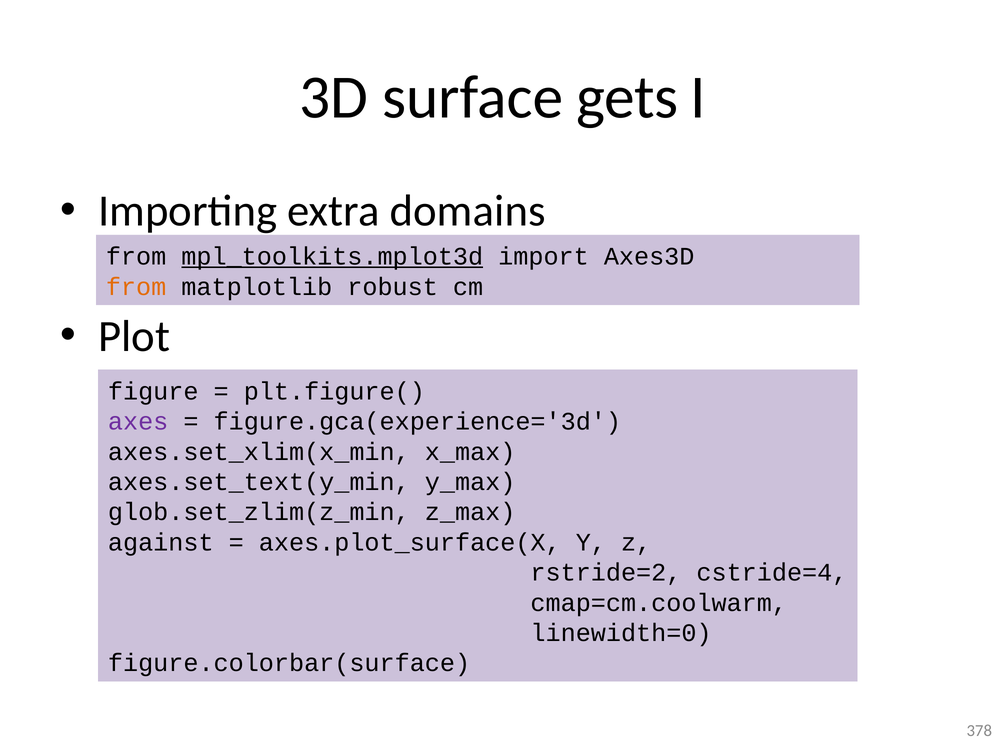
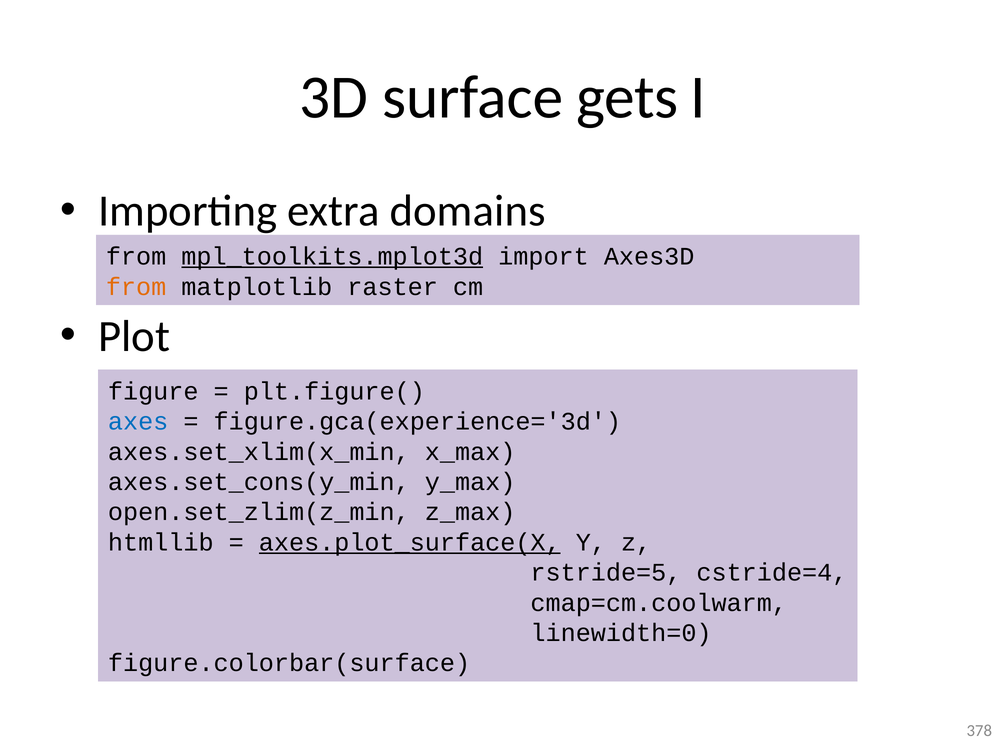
robust: robust -> raster
axes colour: purple -> blue
axes.set_text(y_min: axes.set_text(y_min -> axes.set_cons(y_min
glob.set_zlim(z_min: glob.set_zlim(z_min -> open.set_zlim(z_min
against: against -> htmllib
axes.plot_surface(X underline: none -> present
rstride=2: rstride=2 -> rstride=5
